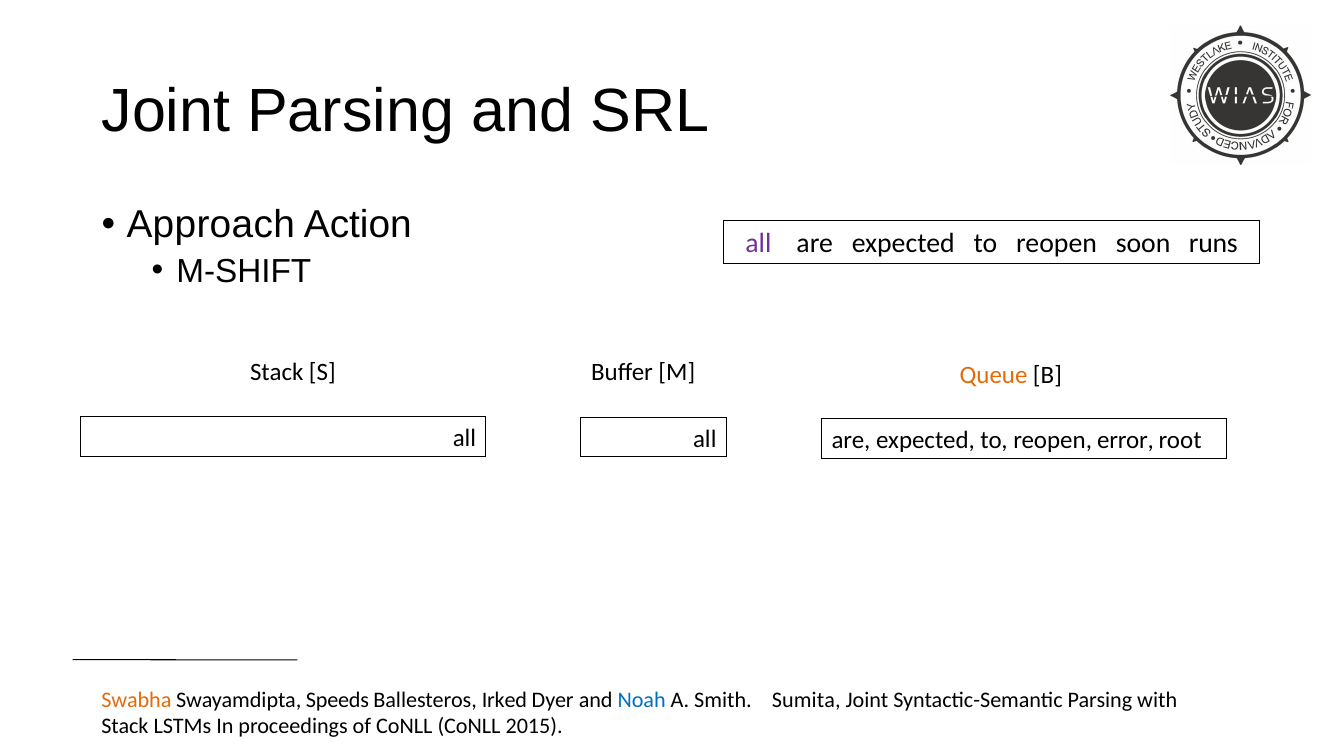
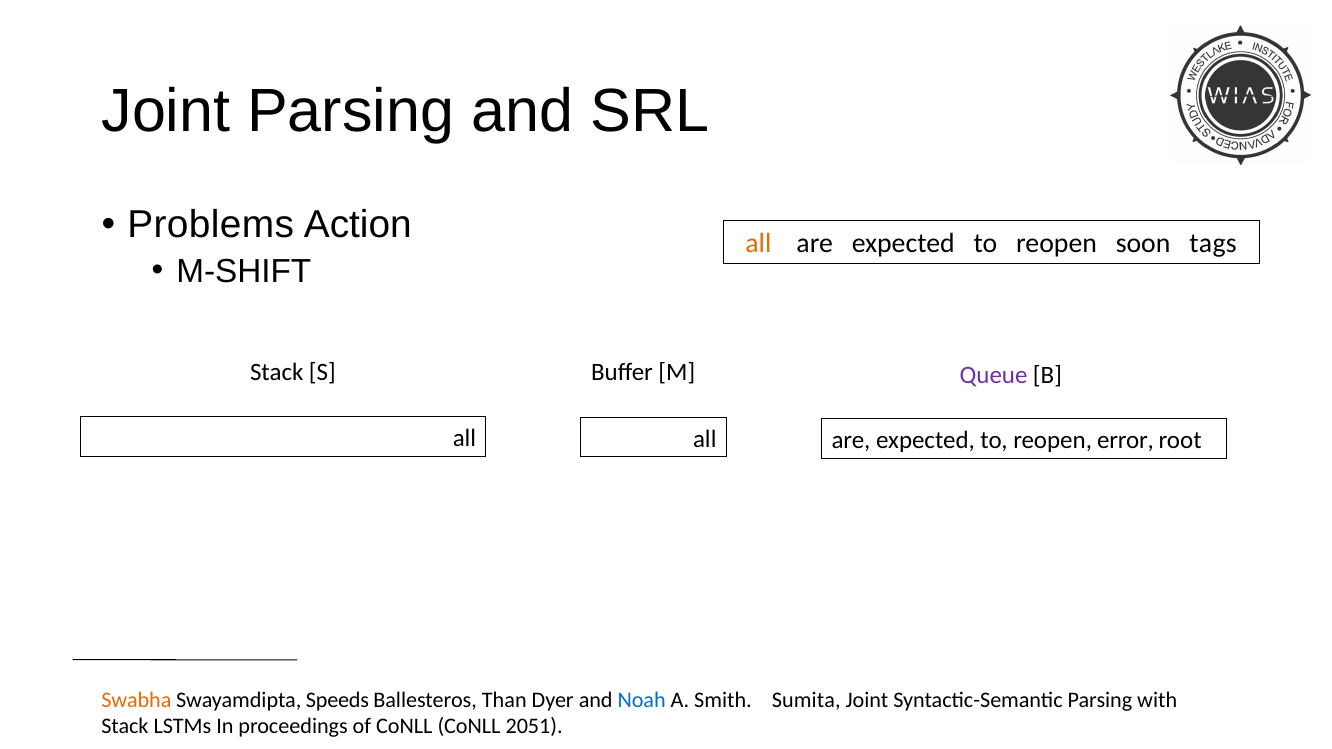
Approach: Approach -> Problems
all at (758, 244) colour: purple -> orange
runs: runs -> tags
Queue colour: orange -> purple
Irked: Irked -> Than
2015: 2015 -> 2051
